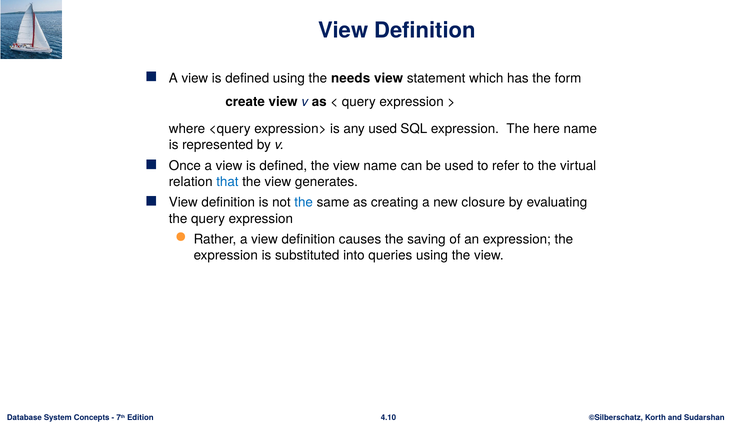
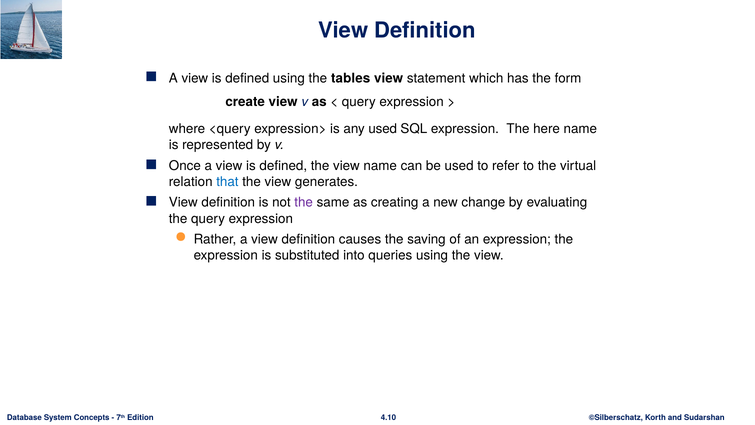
needs: needs -> tables
the at (304, 202) colour: blue -> purple
closure: closure -> change
